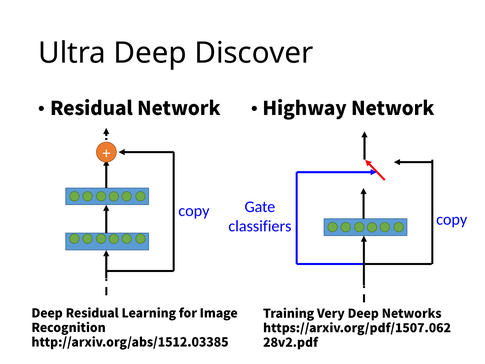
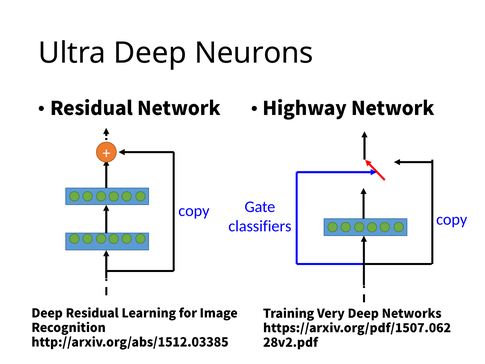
Discover: Discover -> Neurons
